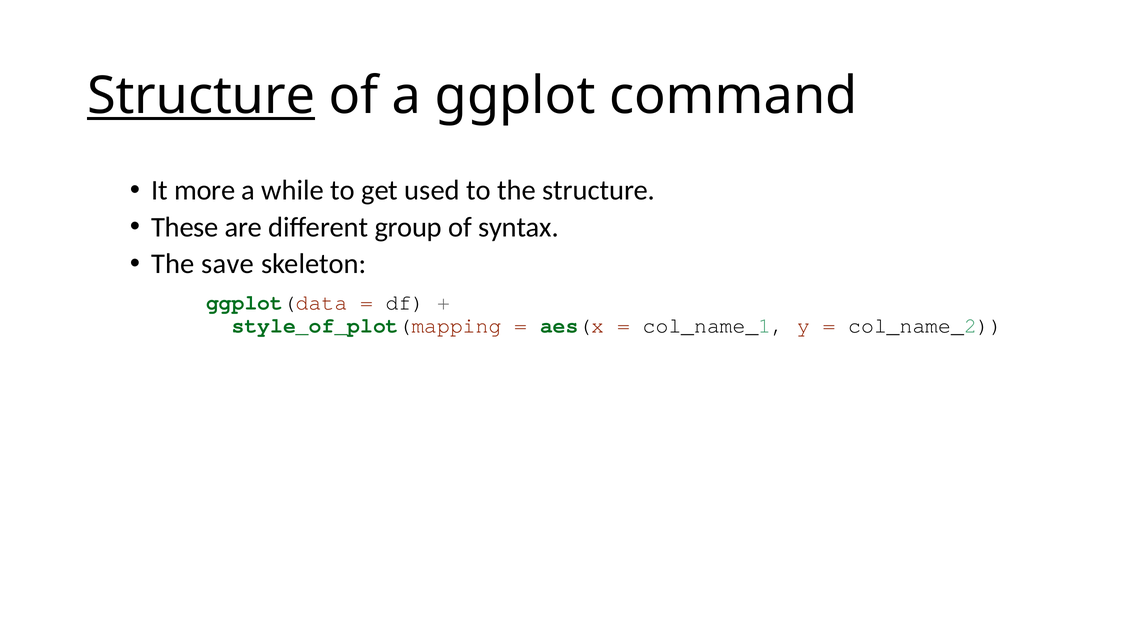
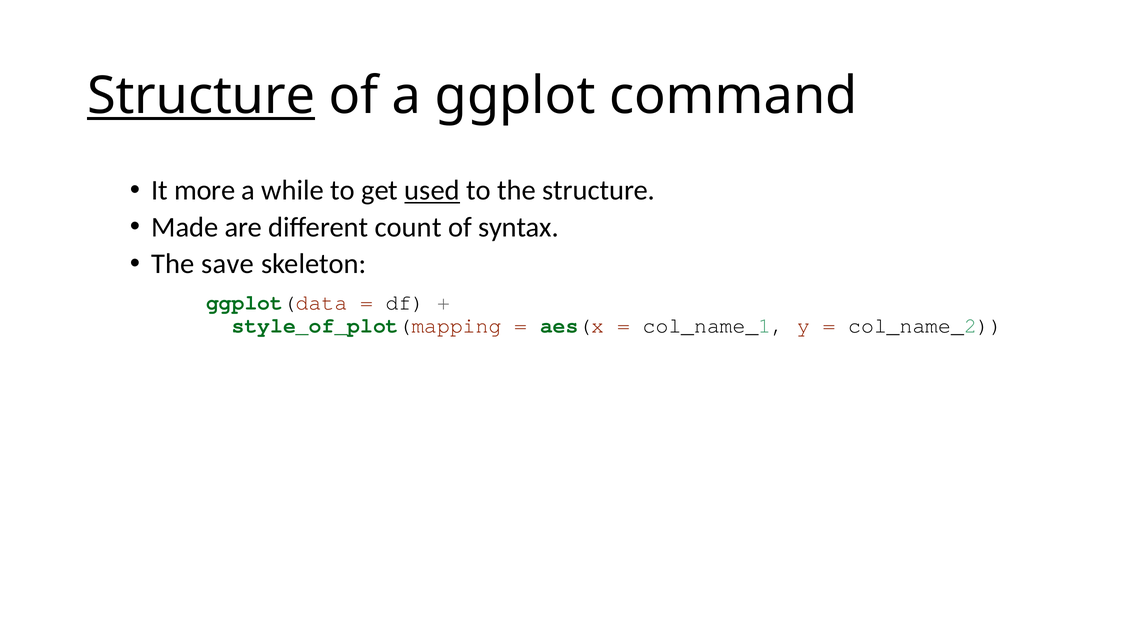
used underline: none -> present
These: These -> Made
group: group -> count
